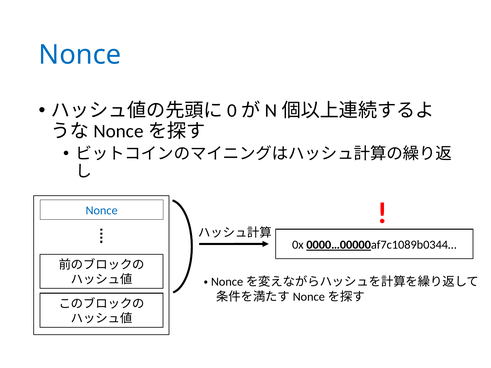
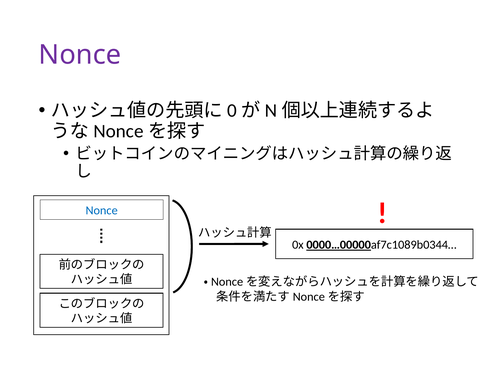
Nonce at (80, 55) colour: blue -> purple
